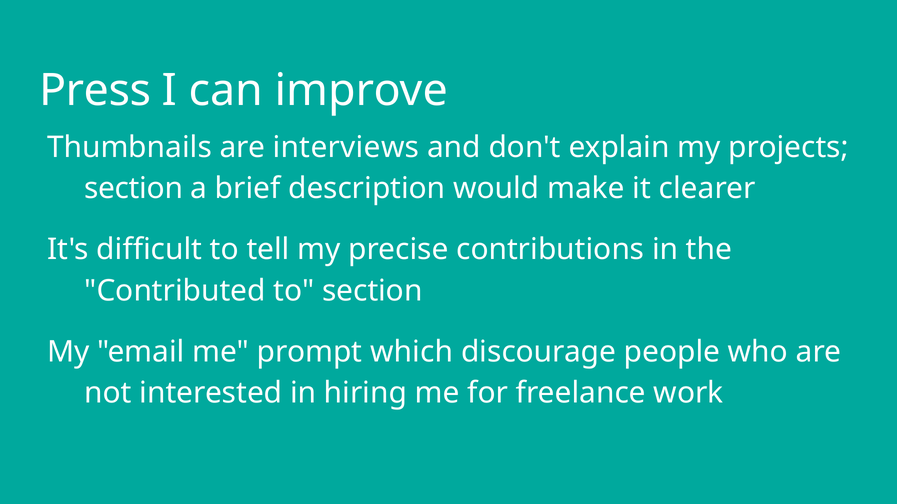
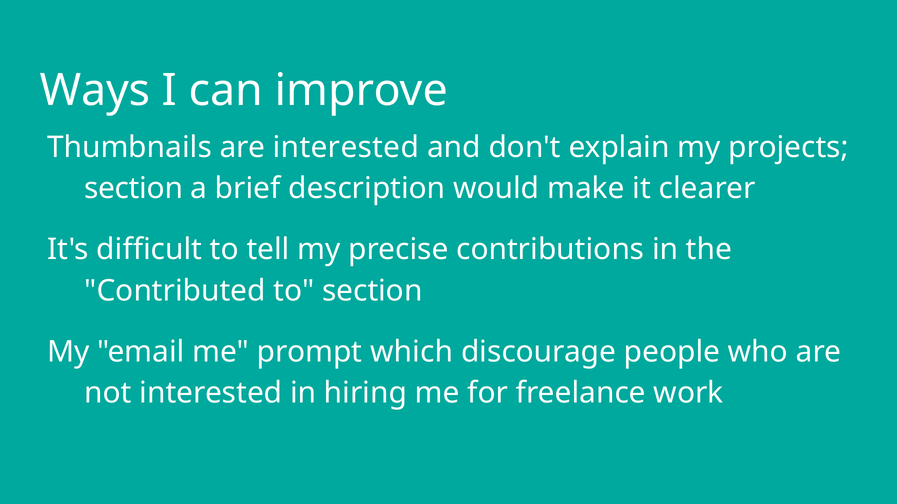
Press: Press -> Ways
are interviews: interviews -> interested
